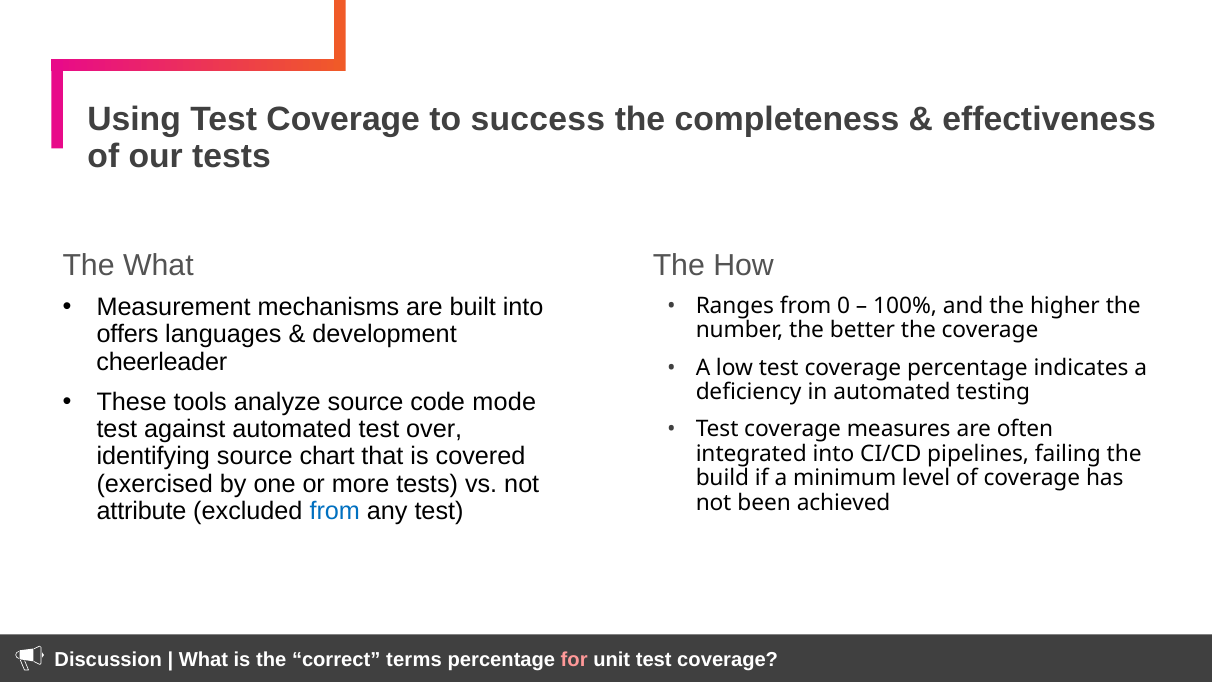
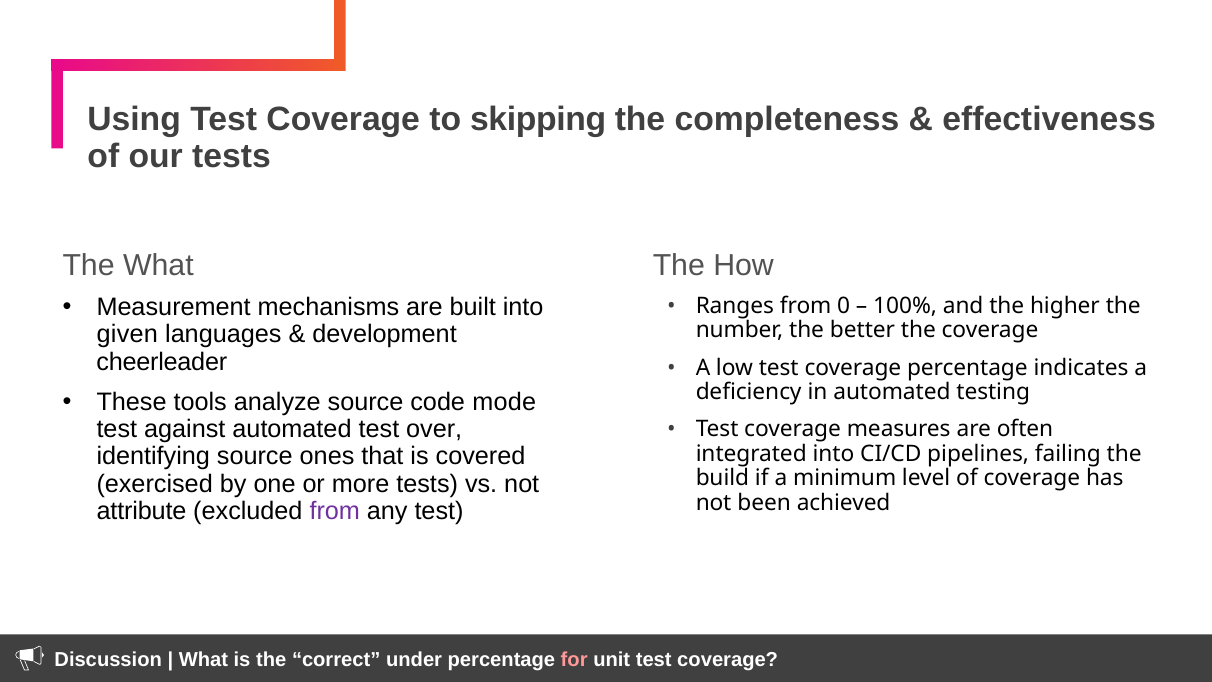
success: success -> skipping
offers: offers -> given
chart: chart -> ones
from colour: blue -> purple
terms: terms -> under
